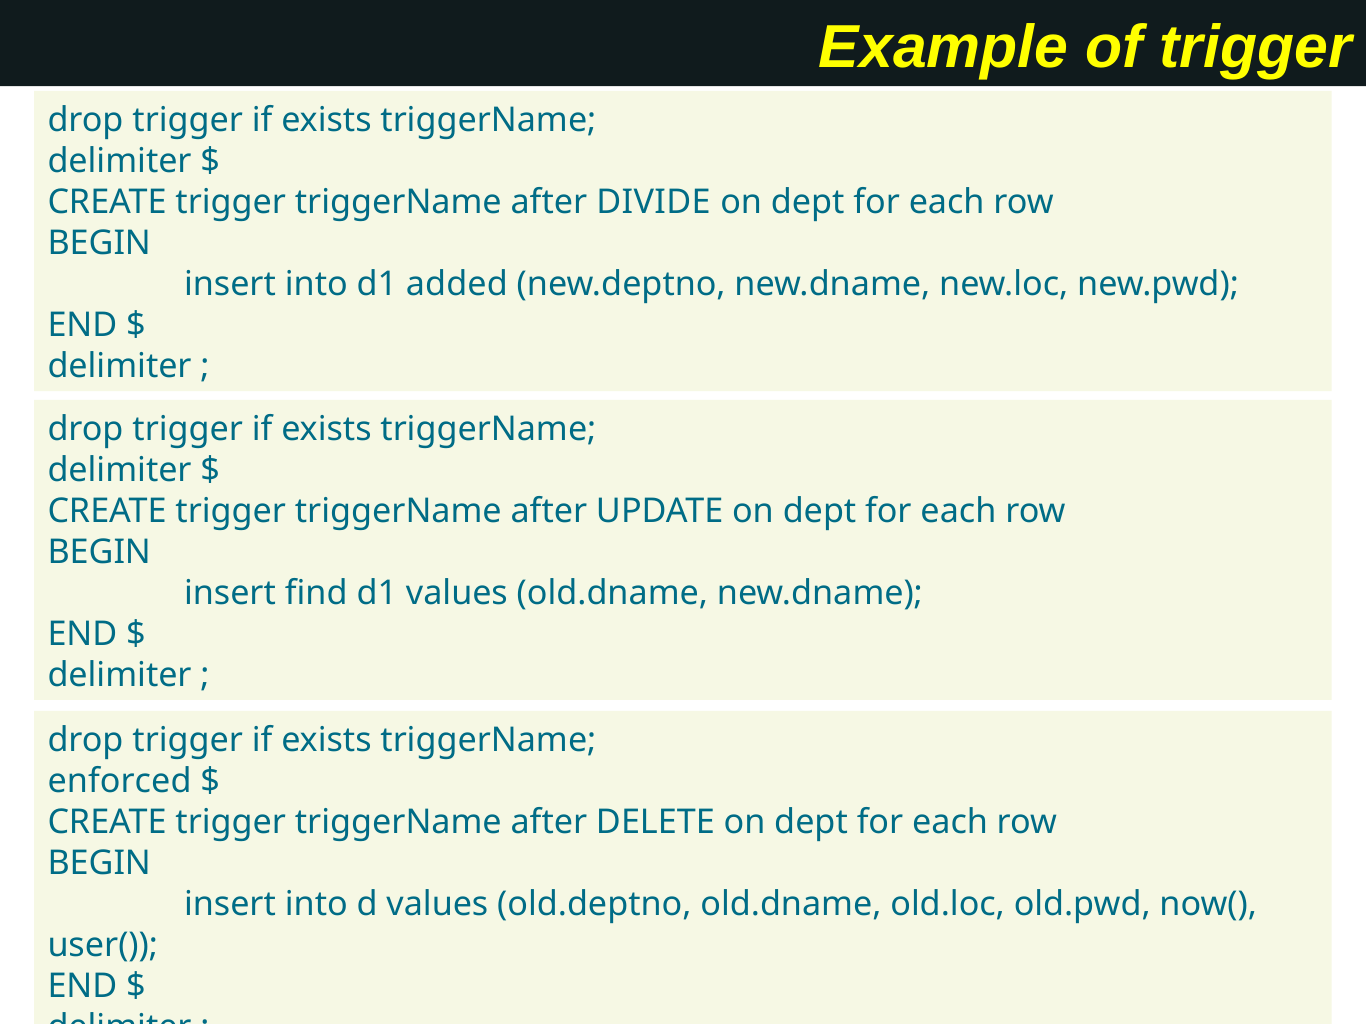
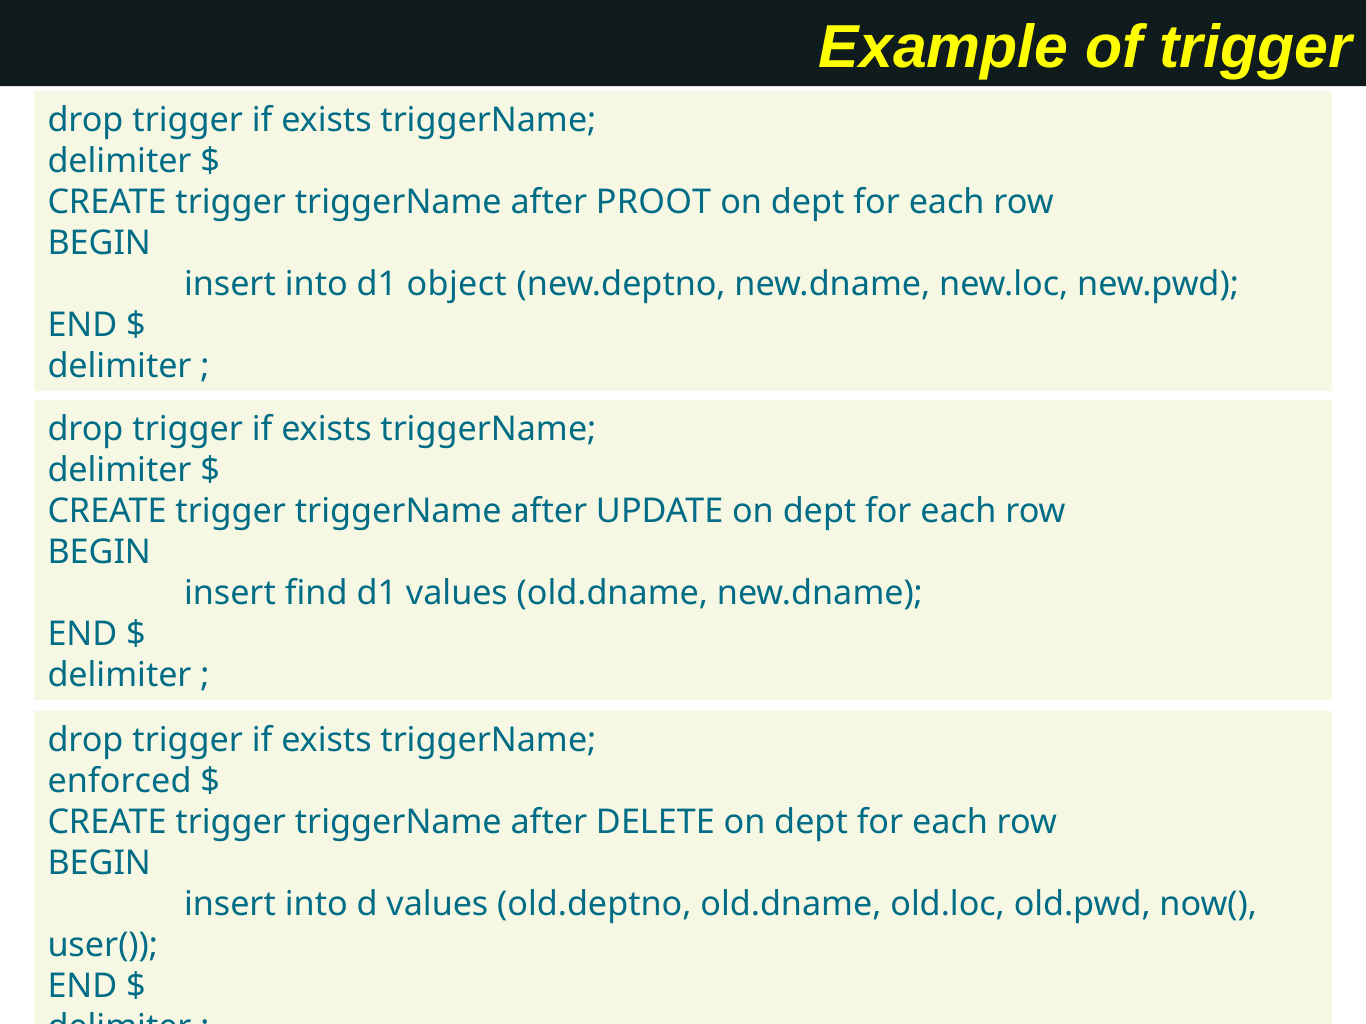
DIVIDE: DIVIDE -> PROOT
added: added -> object
